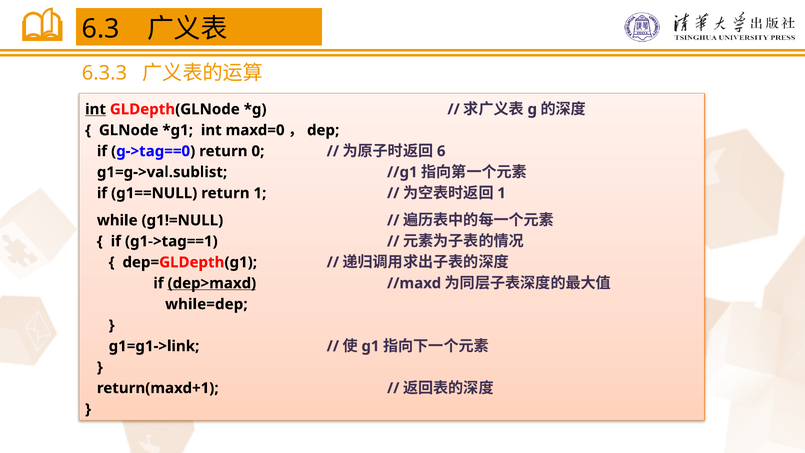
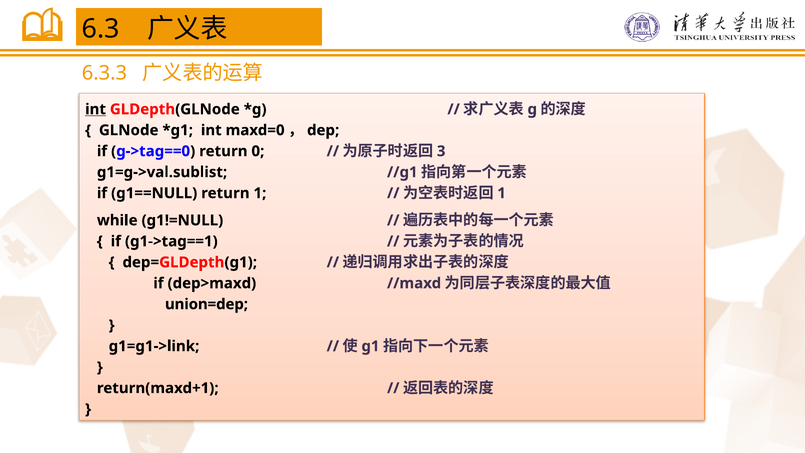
6: 6 -> 3
dep>maxd underline: present -> none
while=dep: while=dep -> union=dep
